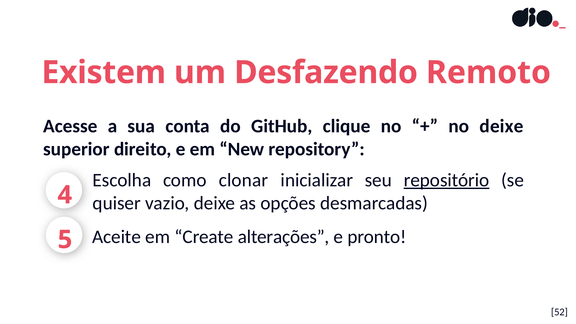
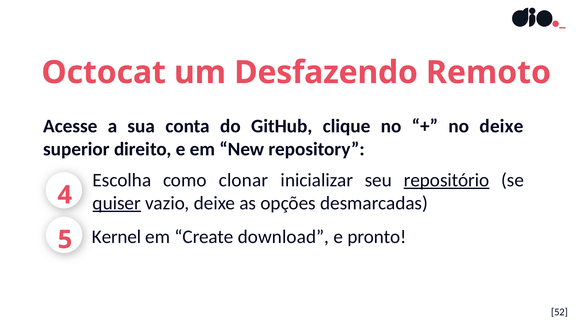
Existem: Existem -> Octocat
quiser underline: none -> present
Aceite: Aceite -> Kernel
alterações: alterações -> download
